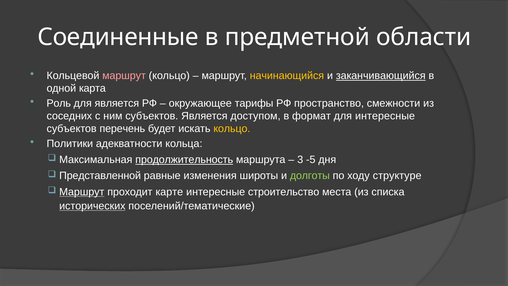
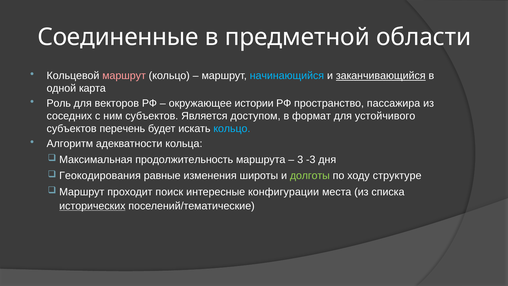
начинающийся colour: yellow -> light blue
для является: является -> векторов
тарифы: тарифы -> истории
смежности: смежности -> пассажира
для интересные: интересные -> устойчивого
кольцо at (232, 129) colour: yellow -> light blue
Политики: Политики -> Алгоритм
продолжительность underline: present -> none
-5: -5 -> -3
Представленной: Представленной -> Геокодирования
Маршрут at (82, 192) underline: present -> none
карте: карте -> поиск
строительство: строительство -> конфигурации
